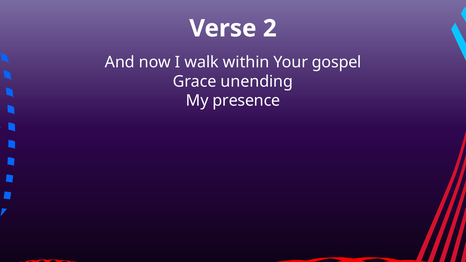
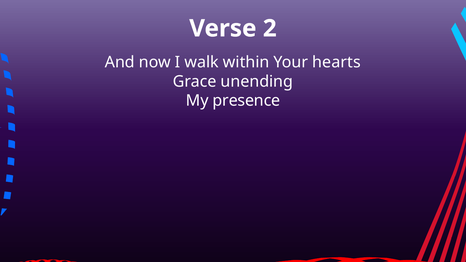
gospel: gospel -> hearts
